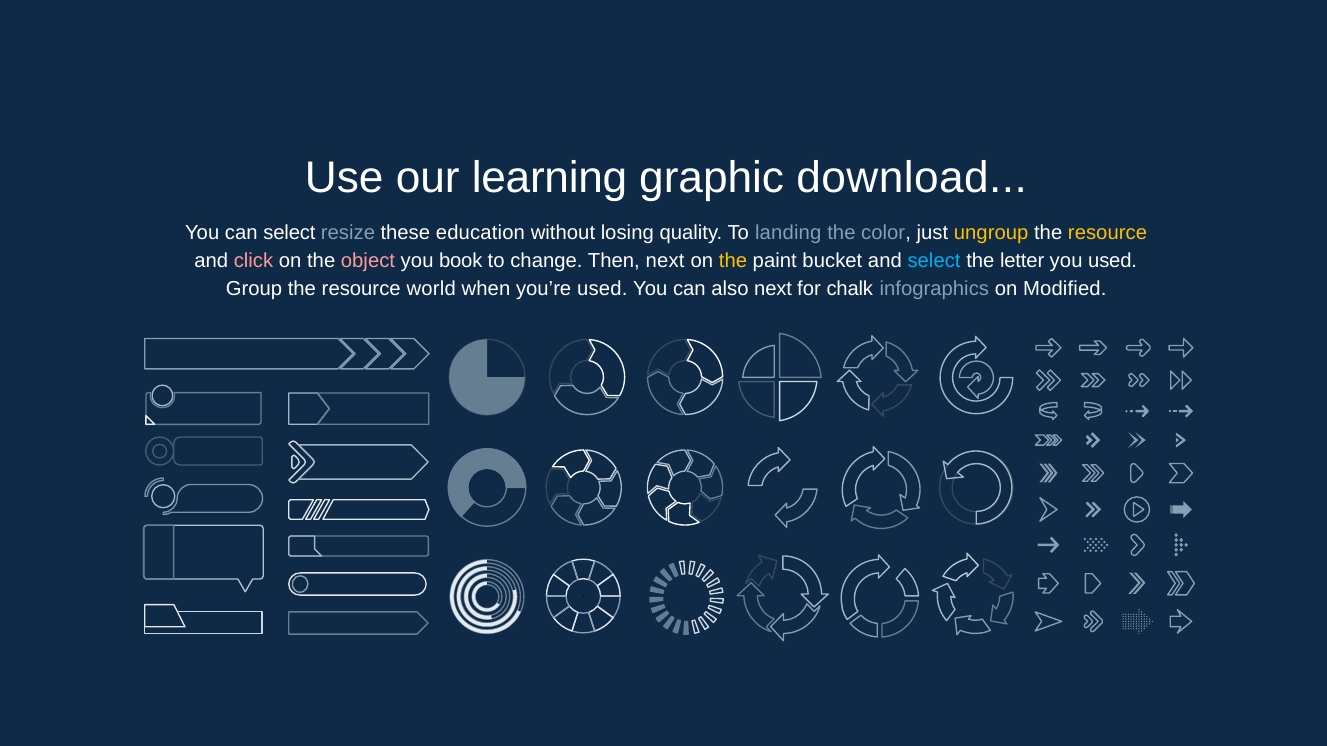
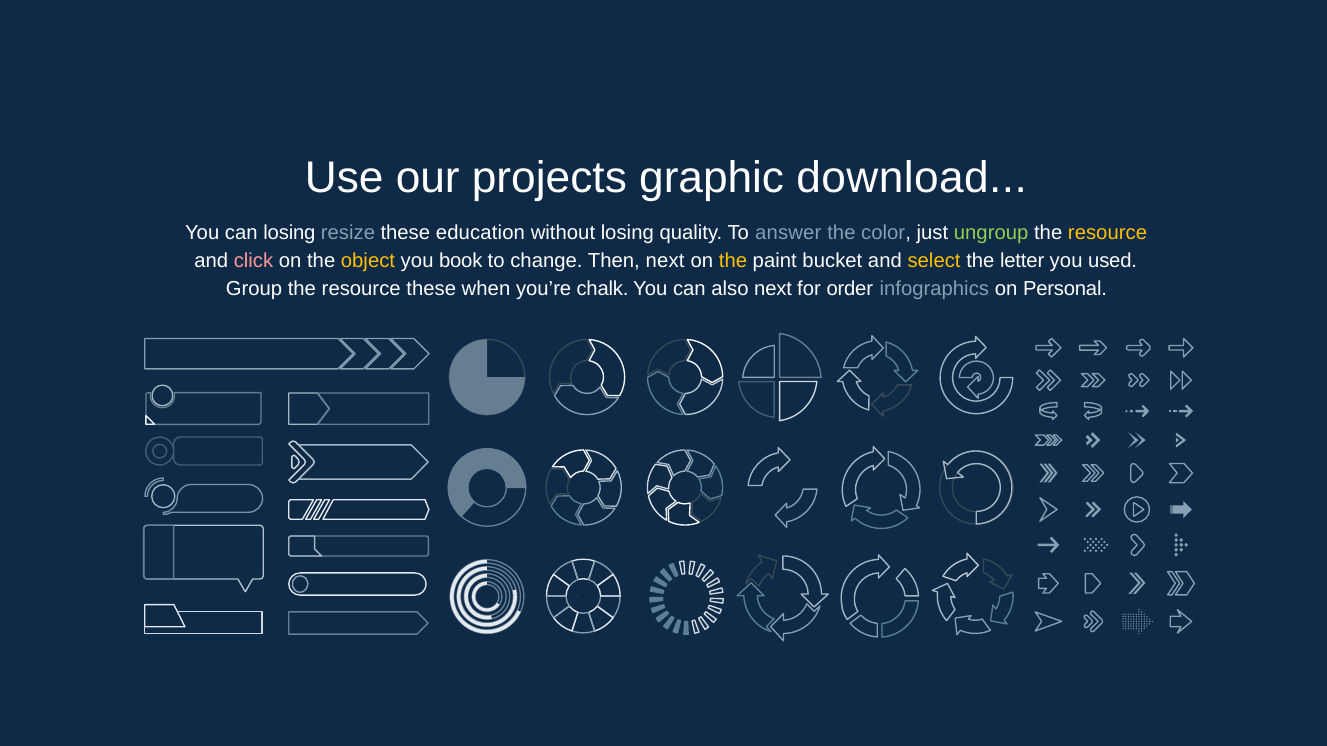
learning: learning -> projects
can select: select -> losing
landing: landing -> answer
ungroup colour: yellow -> light green
object colour: pink -> yellow
select at (934, 261) colour: light blue -> yellow
resource world: world -> these
you’re used: used -> chalk
chalk: chalk -> order
Modified: Modified -> Personal
